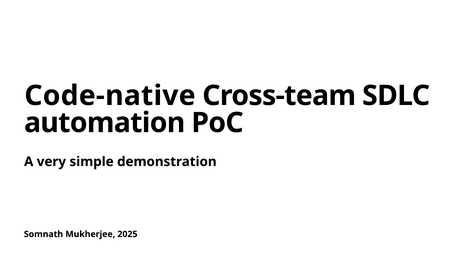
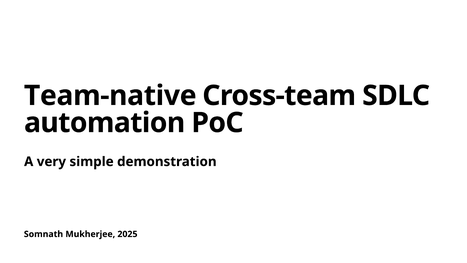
Code-native: Code-native -> Team-native
